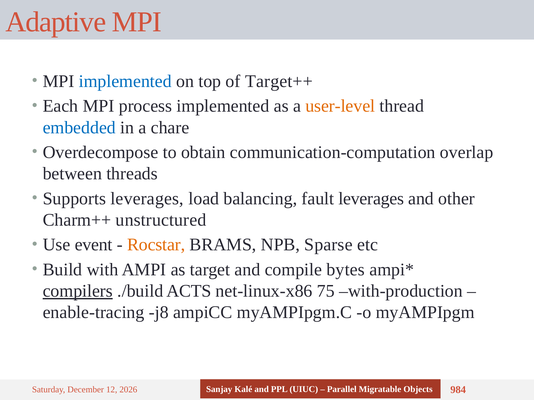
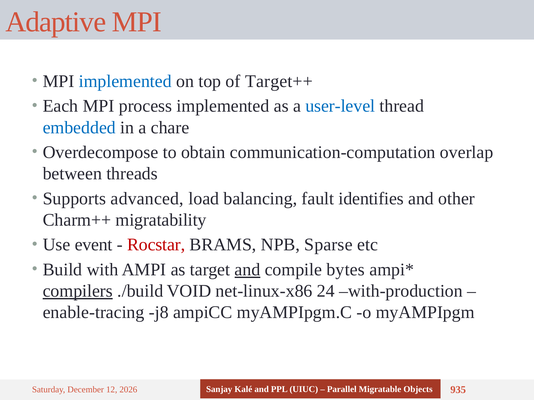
user-level colour: orange -> blue
Supports leverages: leverages -> advanced
fault leverages: leverages -> identifies
unstructured: unstructured -> migratability
Rocstar colour: orange -> red
and at (247, 270) underline: none -> present
ACTS: ACTS -> VOID
75: 75 -> 24
984: 984 -> 935
